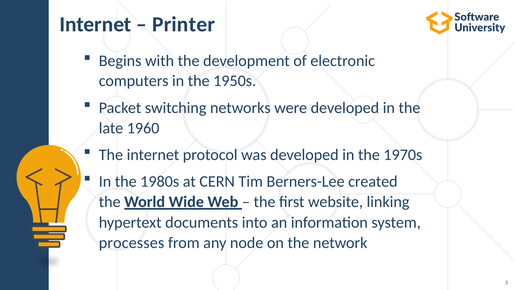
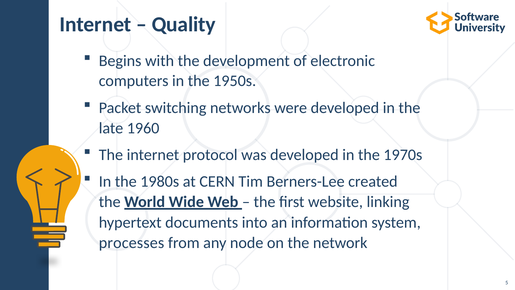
Printer: Printer -> Quality
